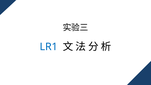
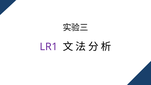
LR1 colour: blue -> purple
